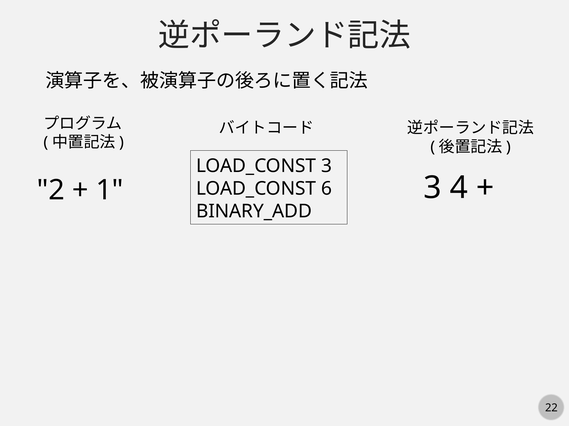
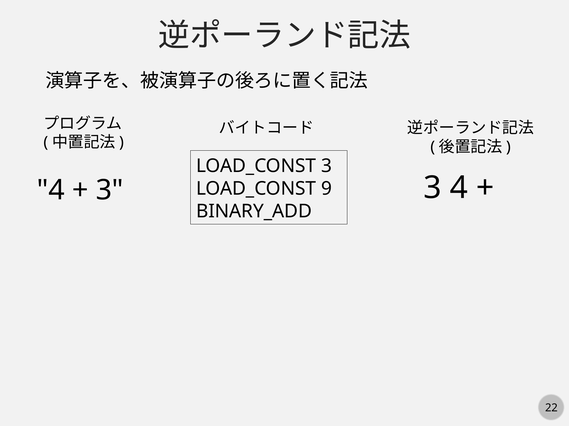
2 at (51, 190): 2 -> 4
1 at (110, 190): 1 -> 3
6: 6 -> 9
